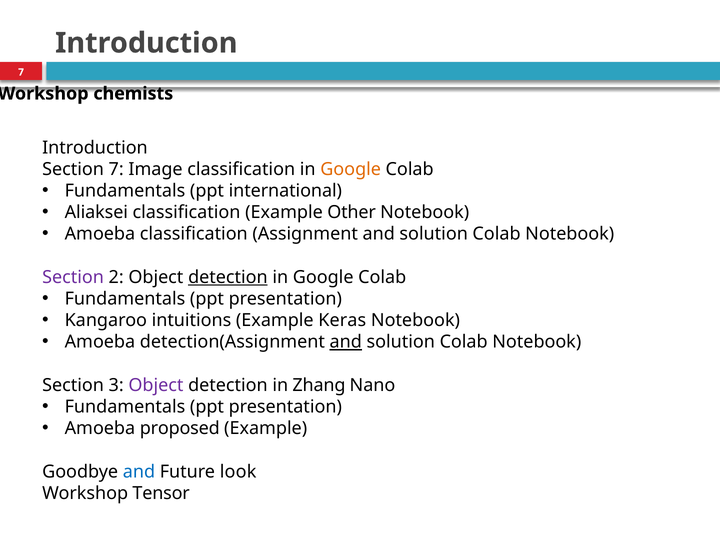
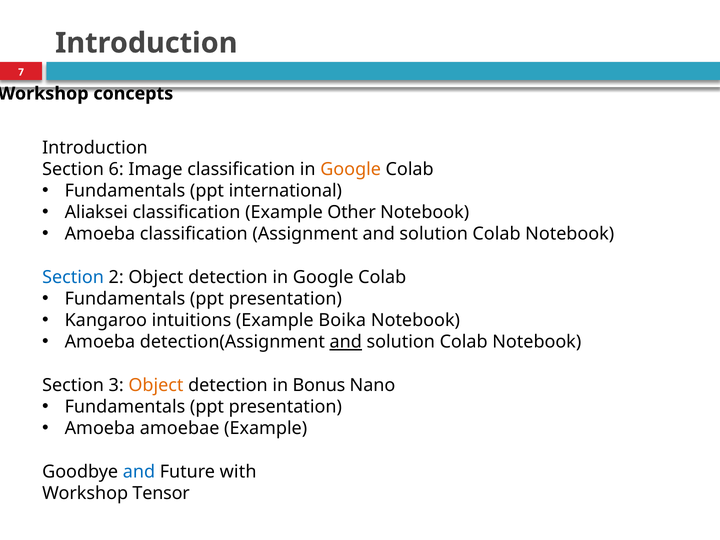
chemists: chemists -> concepts
Section 7: 7 -> 6
Section at (73, 277) colour: purple -> blue
detection at (228, 277) underline: present -> none
Keras: Keras -> Boika
Object at (156, 385) colour: purple -> orange
Zhang: Zhang -> Bonus
proposed: proposed -> amoebae
look: look -> with
